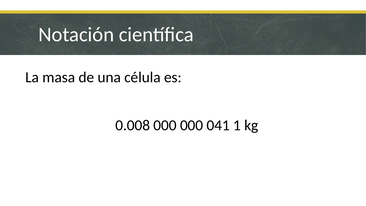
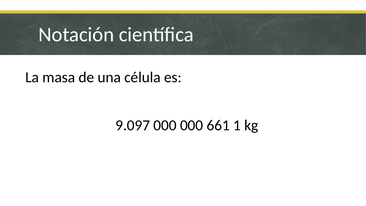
0.008: 0.008 -> 9.097
041: 041 -> 661
